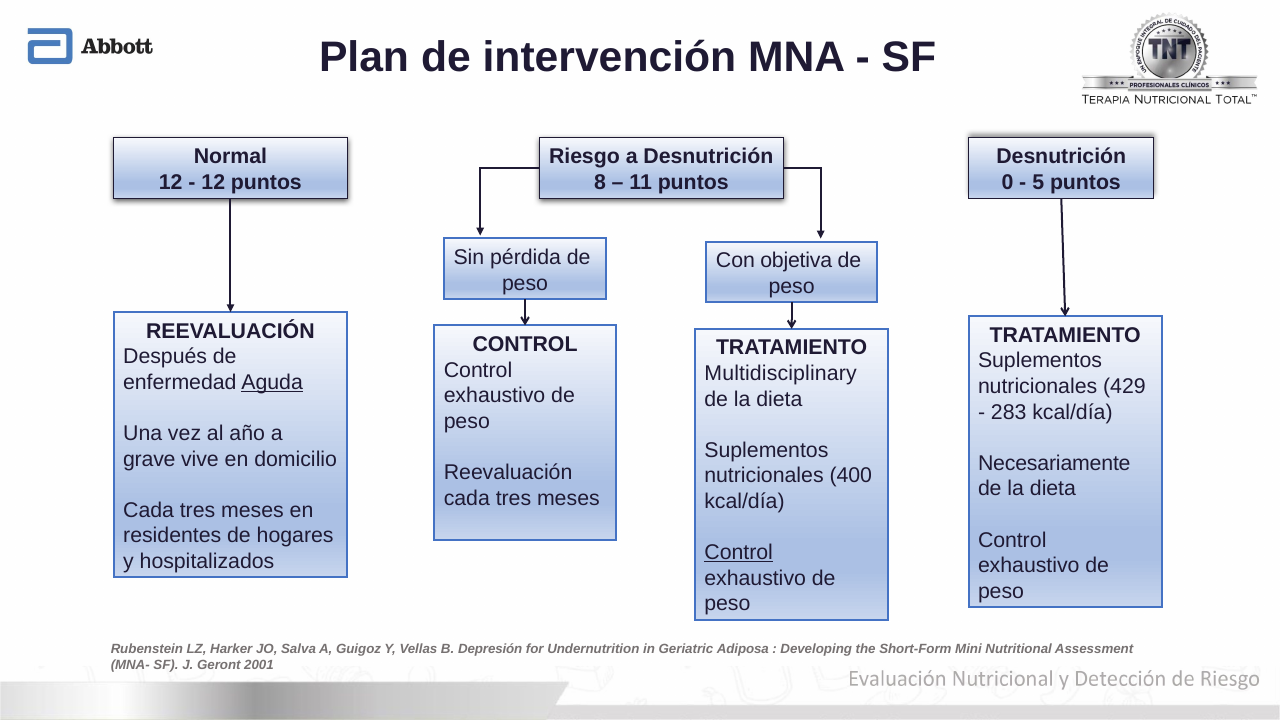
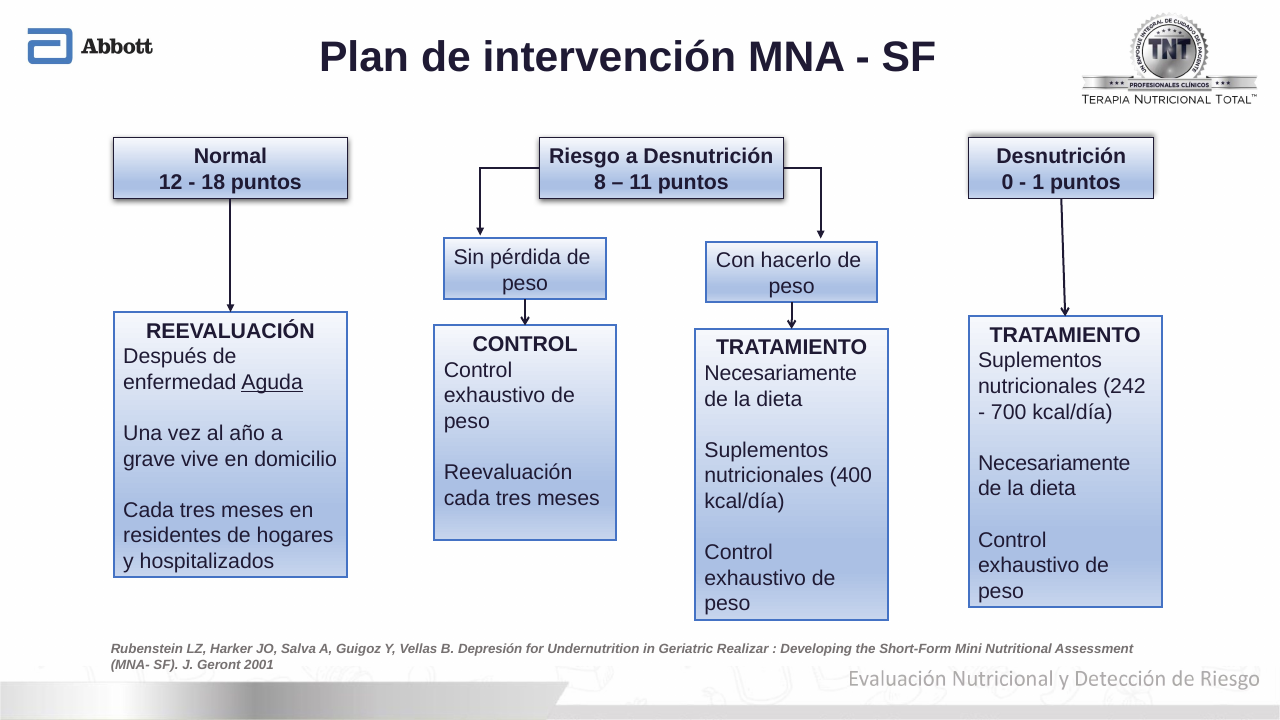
12 at (213, 182): 12 -> 18
5: 5 -> 1
objetiva: objetiva -> hacerlo
Multidisciplinary at (781, 373): Multidisciplinary -> Necesariamente
429: 429 -> 242
283: 283 -> 700
Control at (739, 553) underline: present -> none
Adiposa: Adiposa -> Realizar
